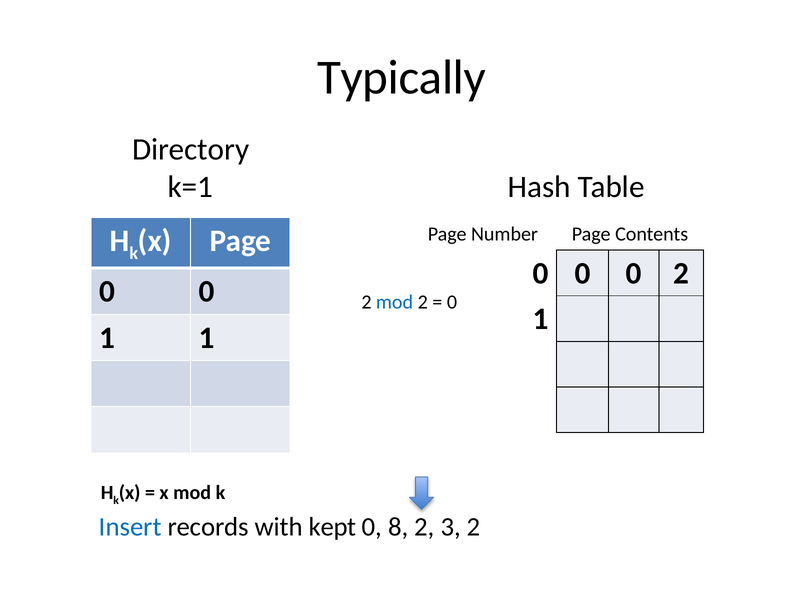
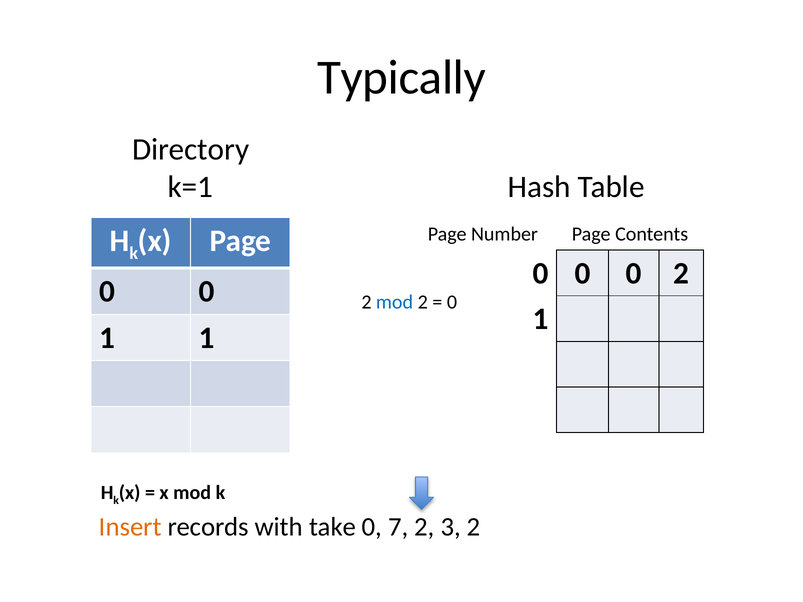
Insert colour: blue -> orange
kept: kept -> take
8: 8 -> 7
